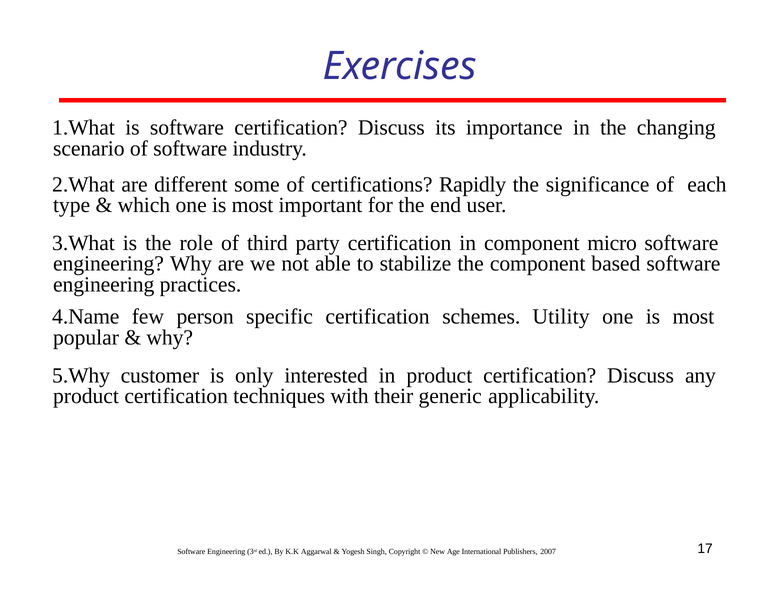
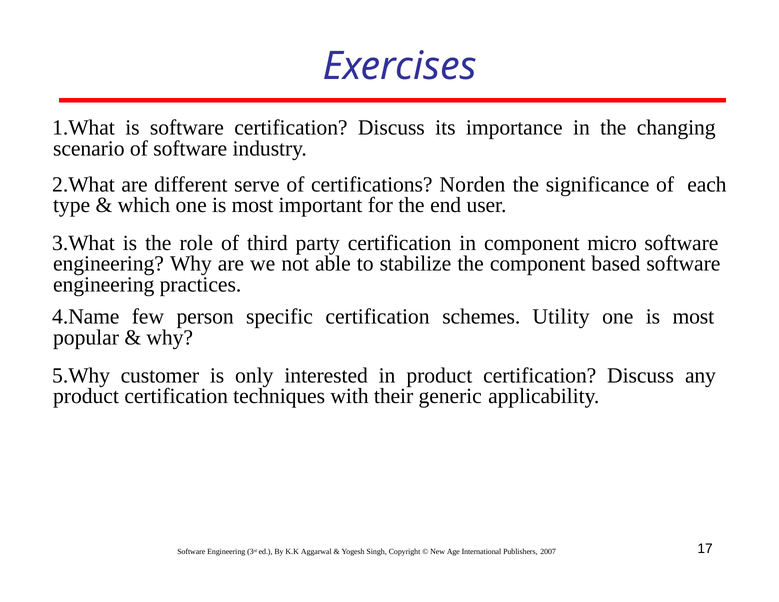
some: some -> serve
Rapidly: Rapidly -> Norden
